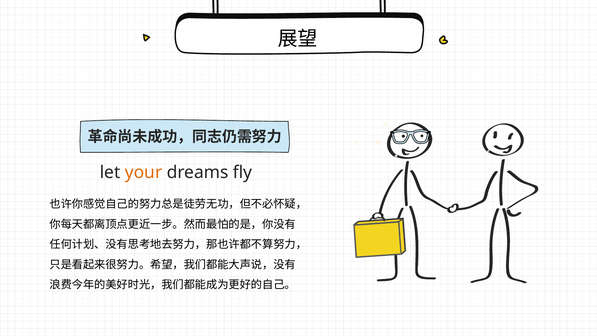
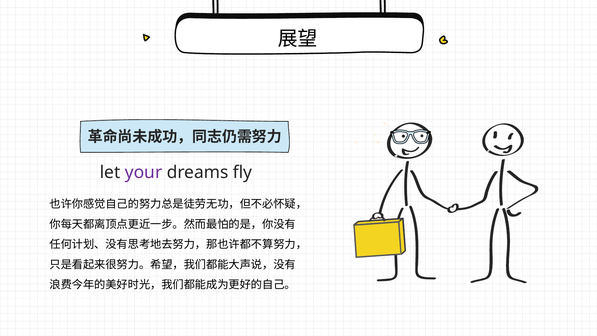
your colour: orange -> purple
